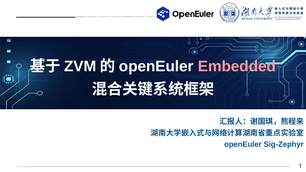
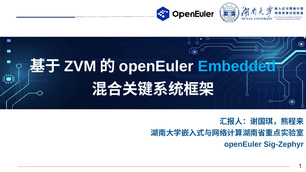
Embedded colour: pink -> light blue
